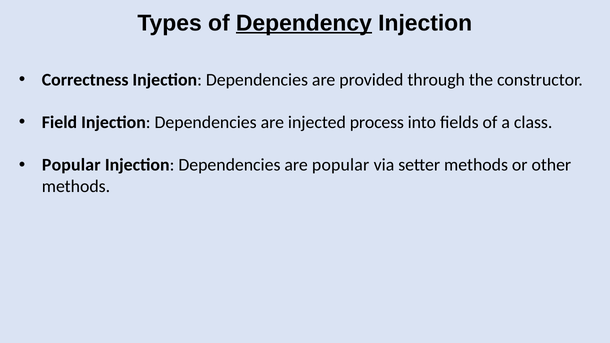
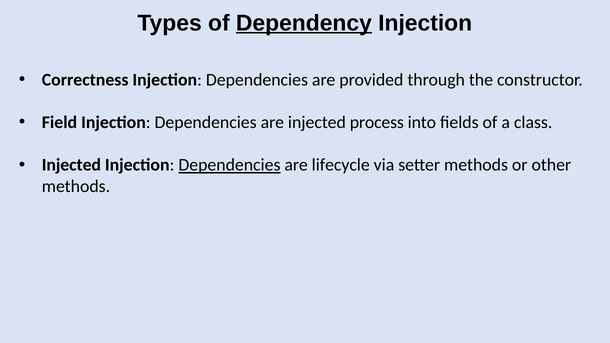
Popular at (71, 165): Popular -> Injected
Dependencies at (229, 165) underline: none -> present
are popular: popular -> lifecycle
